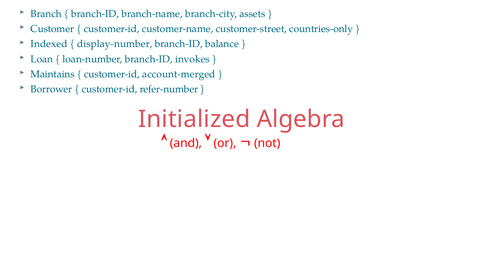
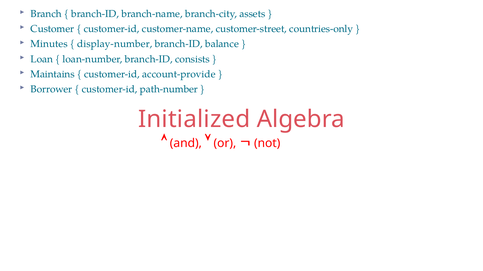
Indexed: Indexed -> Minutes
invokes: invokes -> consists
account-merged: account-merged -> account-provide
refer-number: refer-number -> path-number
